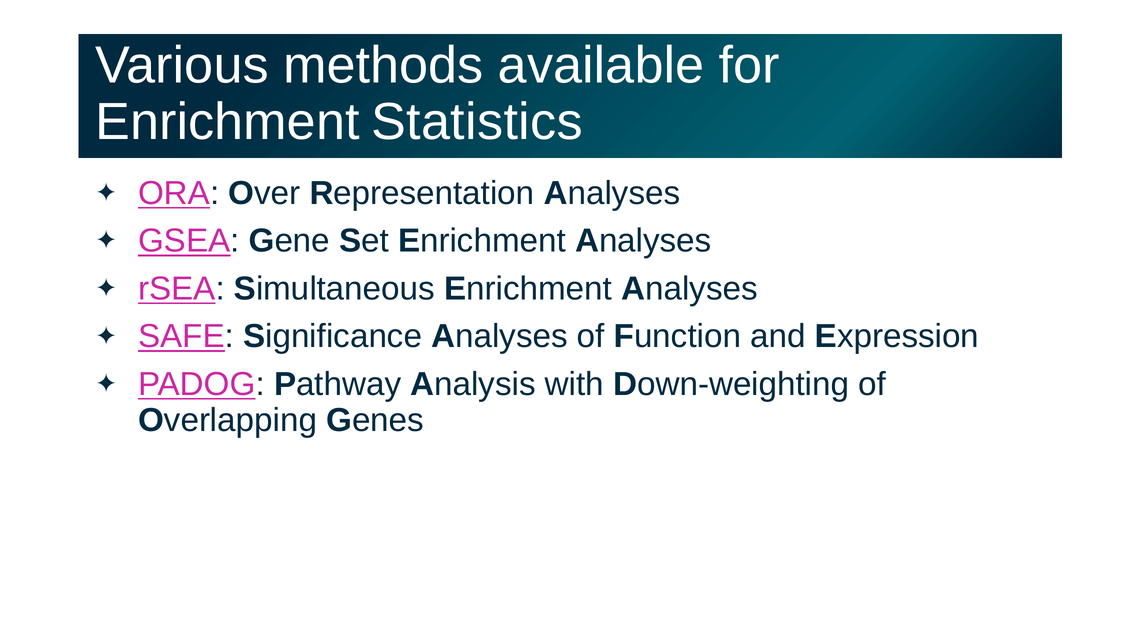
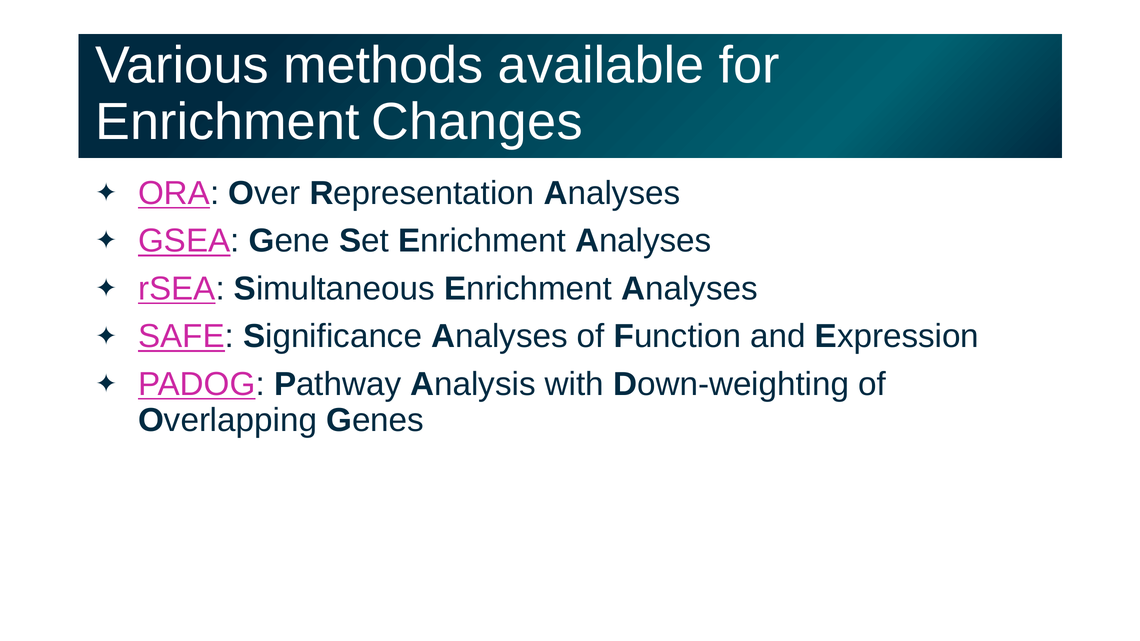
Statistics: Statistics -> Changes
